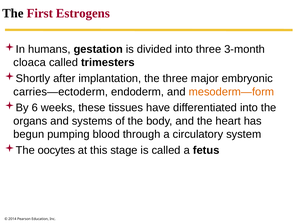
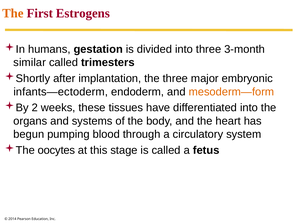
The at (13, 13) colour: black -> orange
cloaca: cloaca -> similar
carries—ectoderm: carries—ectoderm -> infants—ectoderm
6: 6 -> 2
